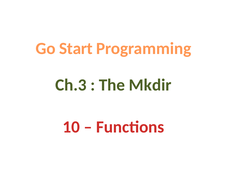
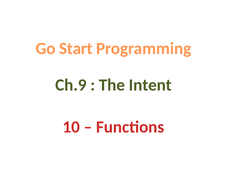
Ch.3: Ch.3 -> Ch.9
Mkdir: Mkdir -> Intent
